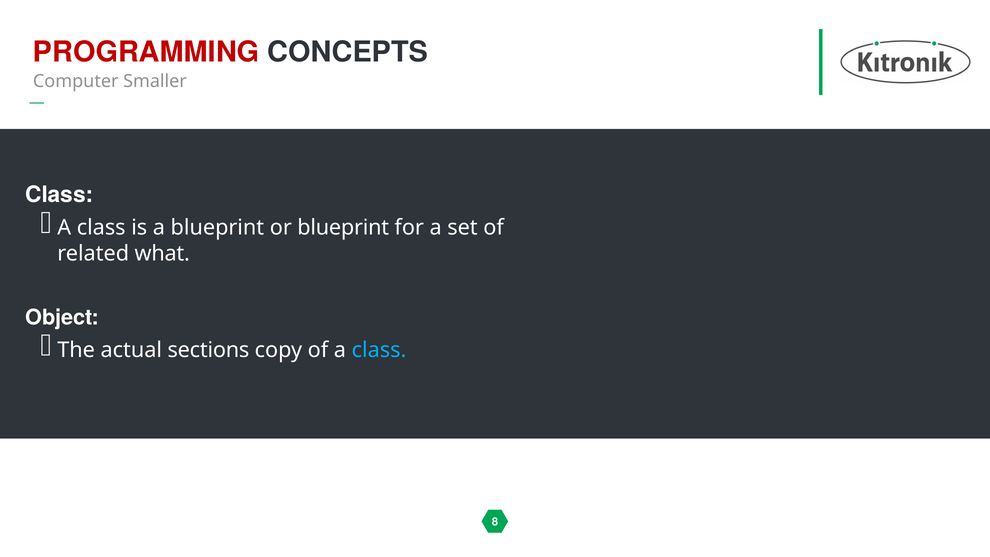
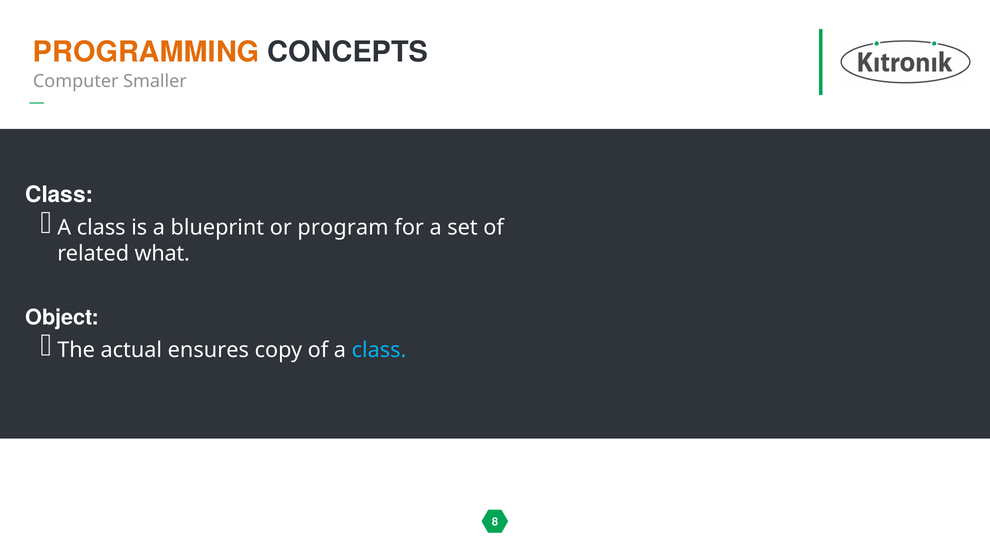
PROGRAMMING colour: red -> orange
or blueprint: blueprint -> program
sections: sections -> ensures
